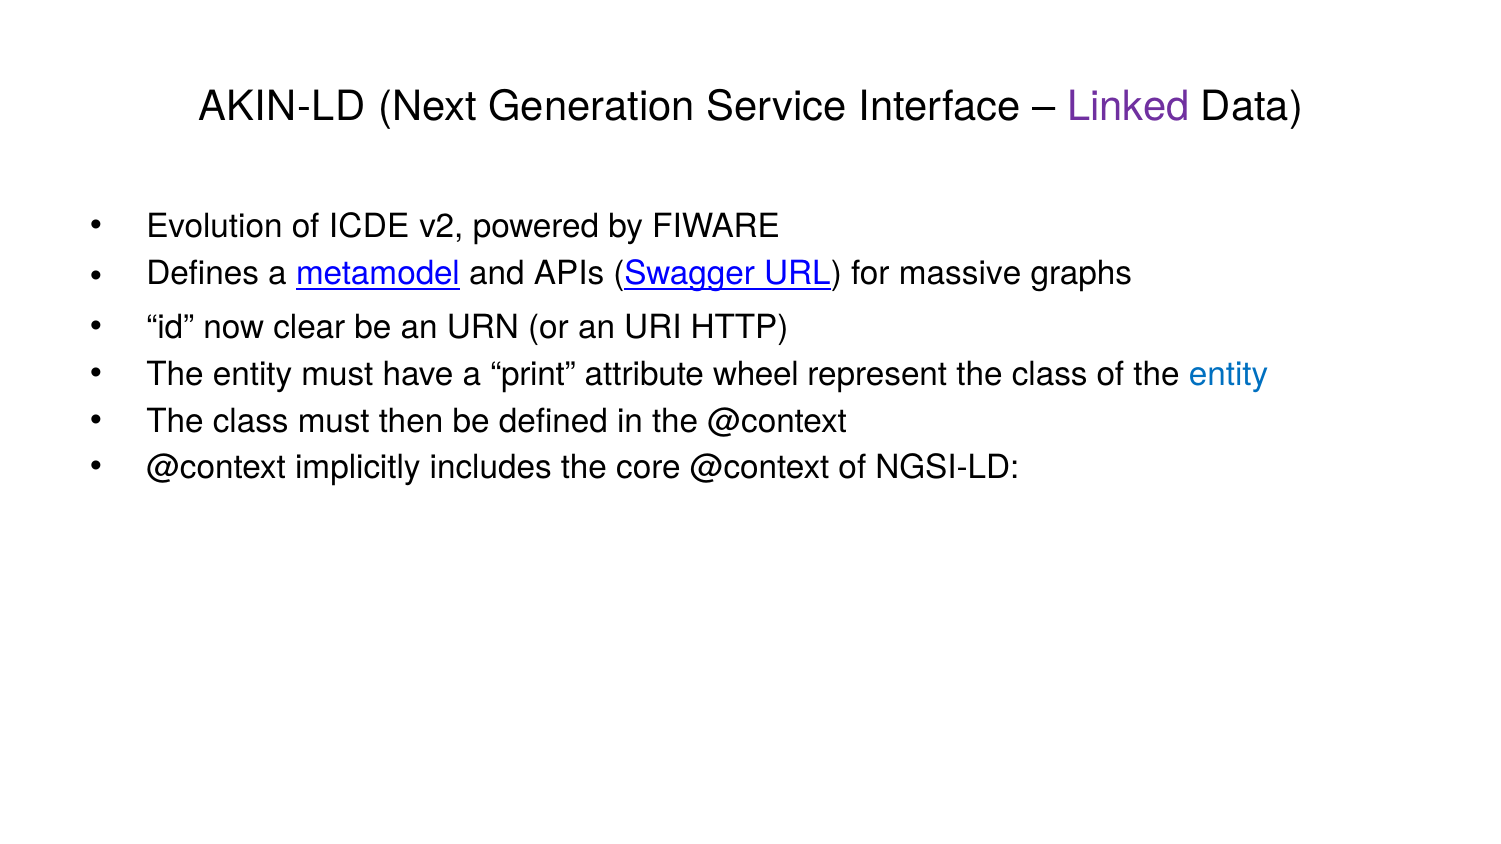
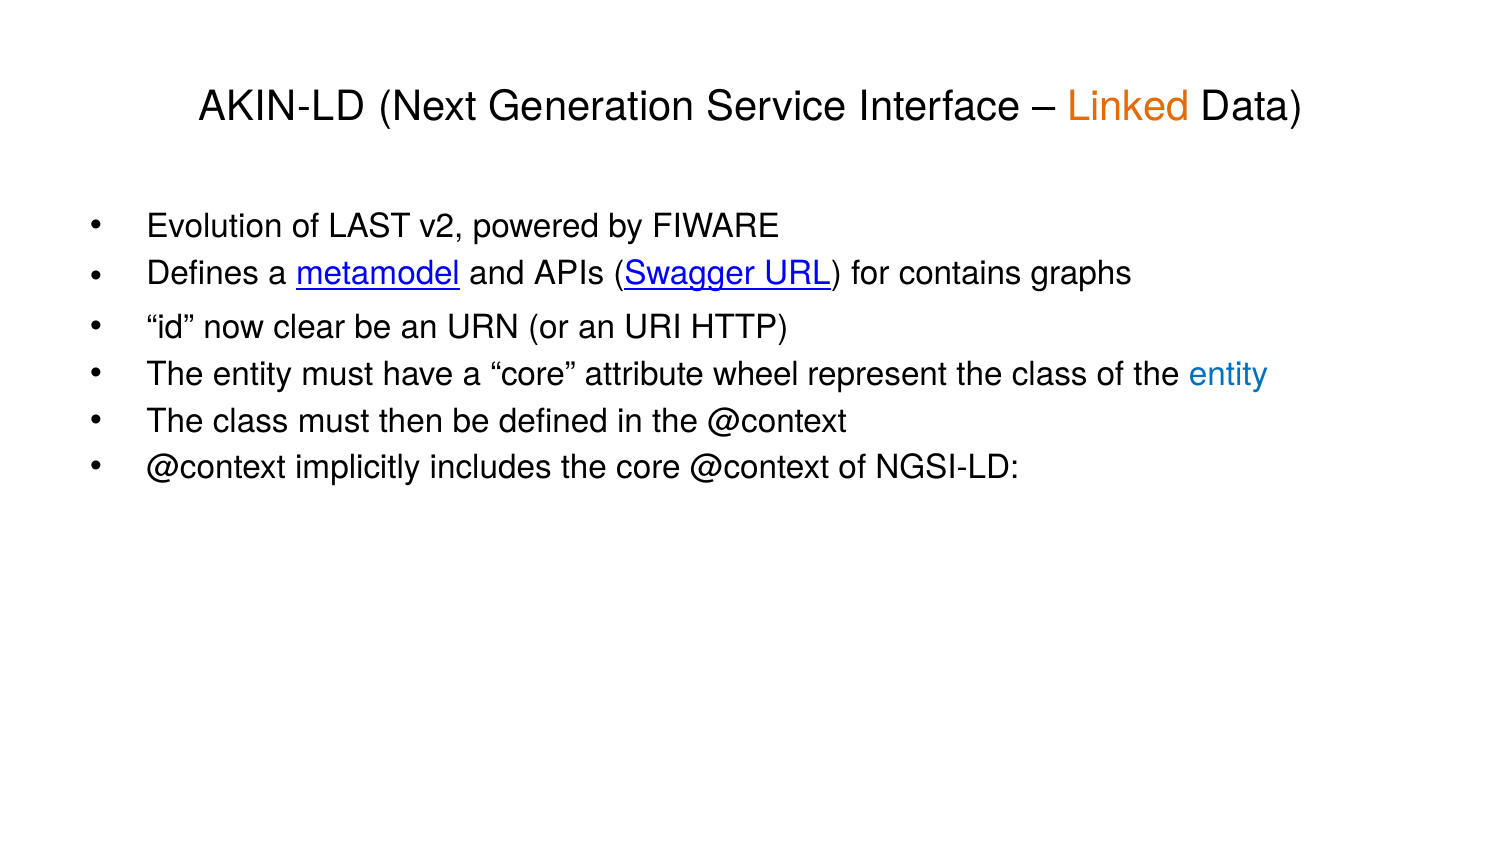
Linked colour: purple -> orange
ICDE: ICDE -> LAST
massive: massive -> contains
a print: print -> core
